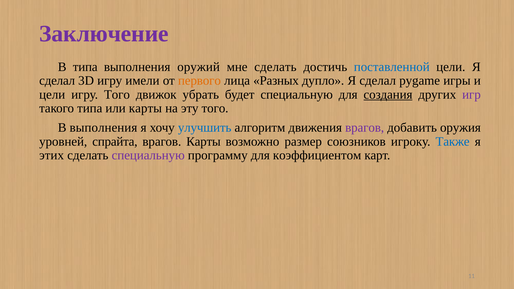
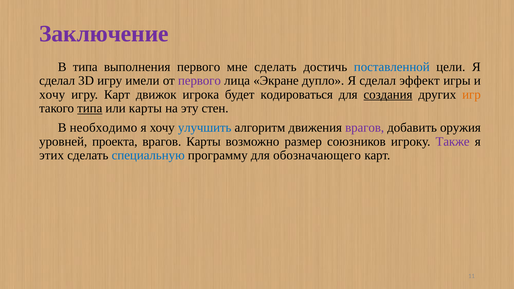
выполнения оружий: оружий -> первого
первого at (199, 81) colour: orange -> purple
Разных: Разных -> Экране
pygame: pygame -> эффект
цели at (52, 95): цели -> хочу
игру Того: Того -> Карт
убрать: убрать -> игрока
будет специальную: специальную -> кодироваться
игр colour: purple -> orange
типа at (90, 108) underline: none -> present
эту того: того -> стен
В выполнения: выполнения -> необходимо
спрайта: спрайта -> проекта
Также colour: blue -> purple
специальную at (148, 155) colour: purple -> blue
коэффициентом: коэффициентом -> обозначающего
